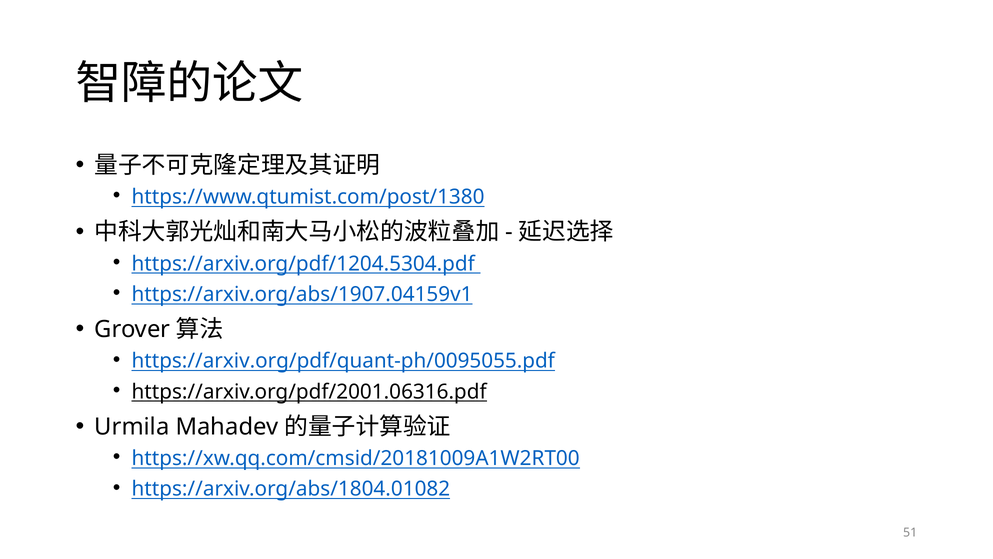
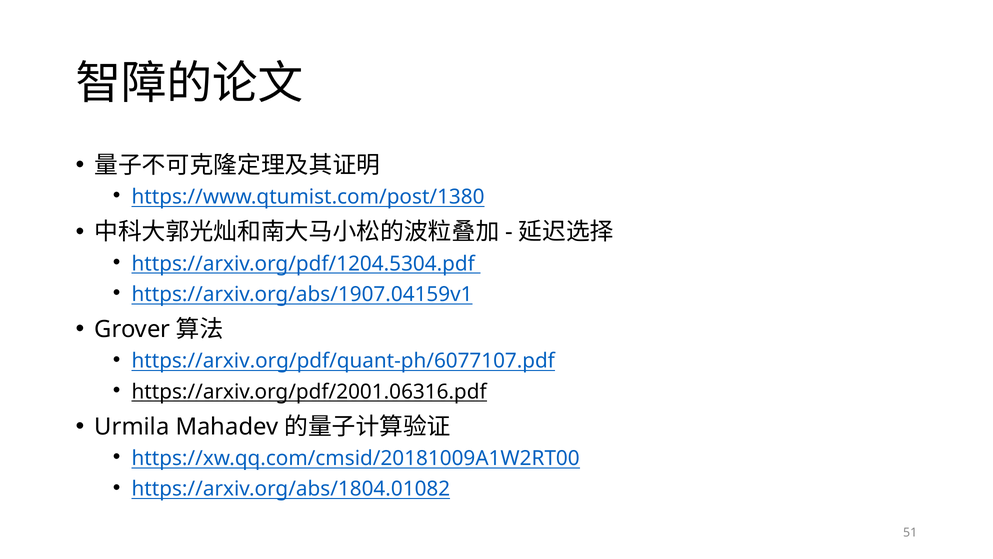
https://arxiv.org/pdf/quant-ph/0095055.pdf: https://arxiv.org/pdf/quant-ph/0095055.pdf -> https://arxiv.org/pdf/quant-ph/6077107.pdf
